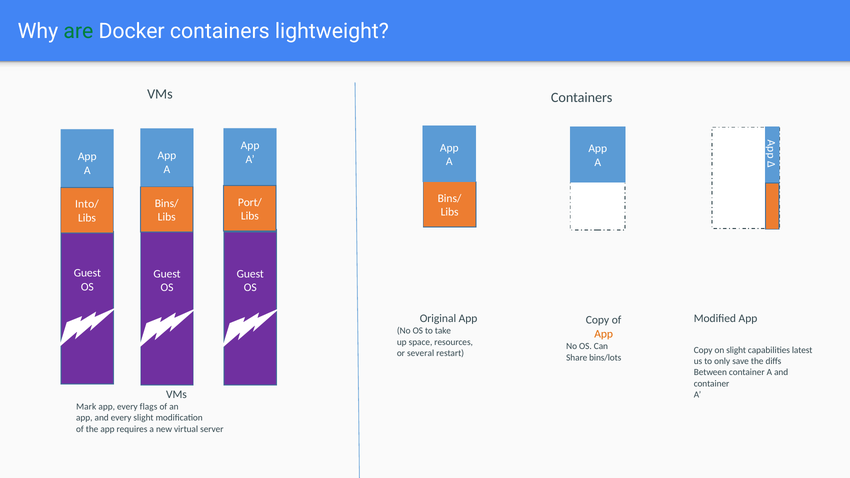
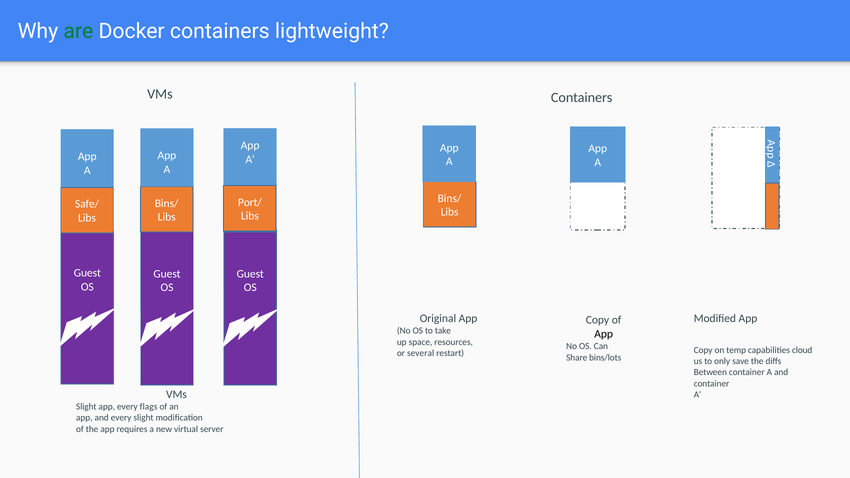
Into/: Into/ -> Safe/
App at (604, 334) colour: orange -> black
on slight: slight -> temp
latest: latest -> cloud
Mark at (86, 407): Mark -> Slight
